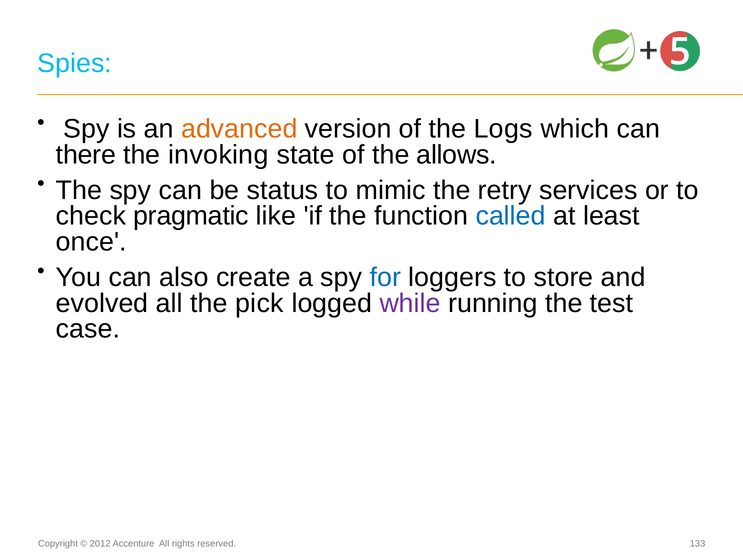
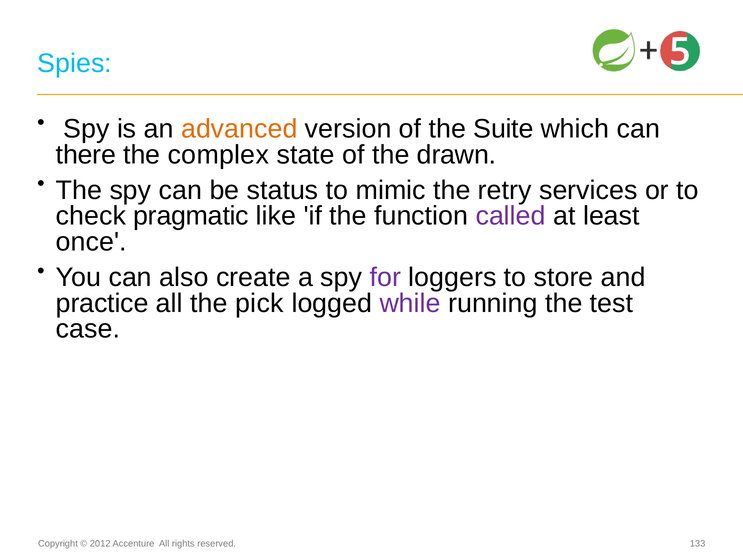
Logs: Logs -> Suite
invoking: invoking -> complex
allows: allows -> drawn
called colour: blue -> purple
for colour: blue -> purple
evolved: evolved -> practice
